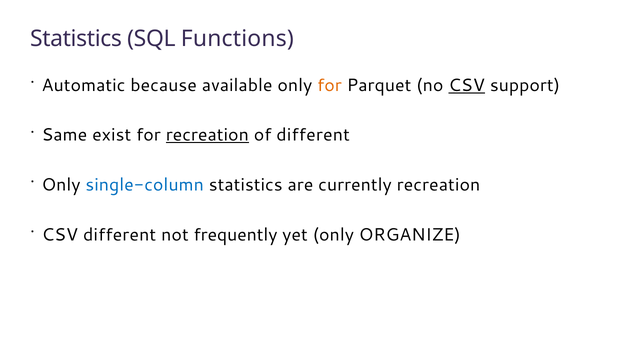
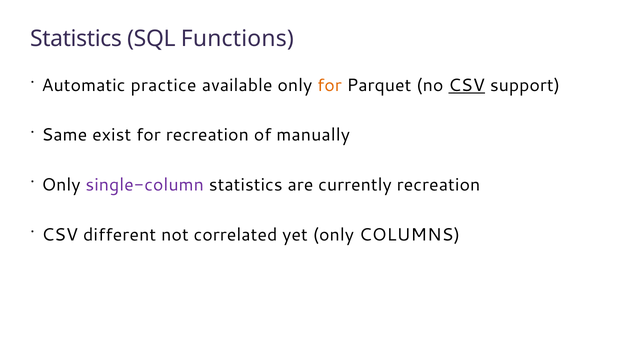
because: because -> practice
recreation at (207, 135) underline: present -> none
of different: different -> manually
single-column colour: blue -> purple
frequently: frequently -> correlated
ORGANIZE: ORGANIZE -> COLUMNS
